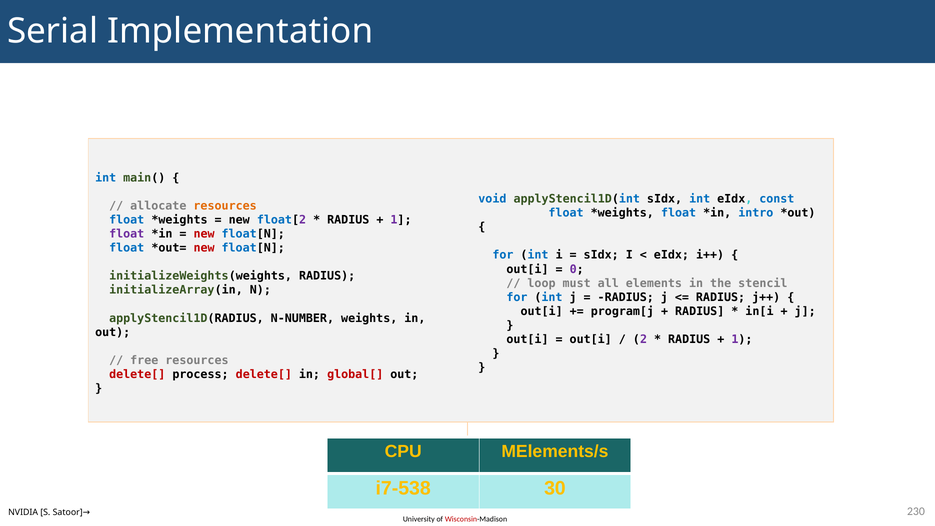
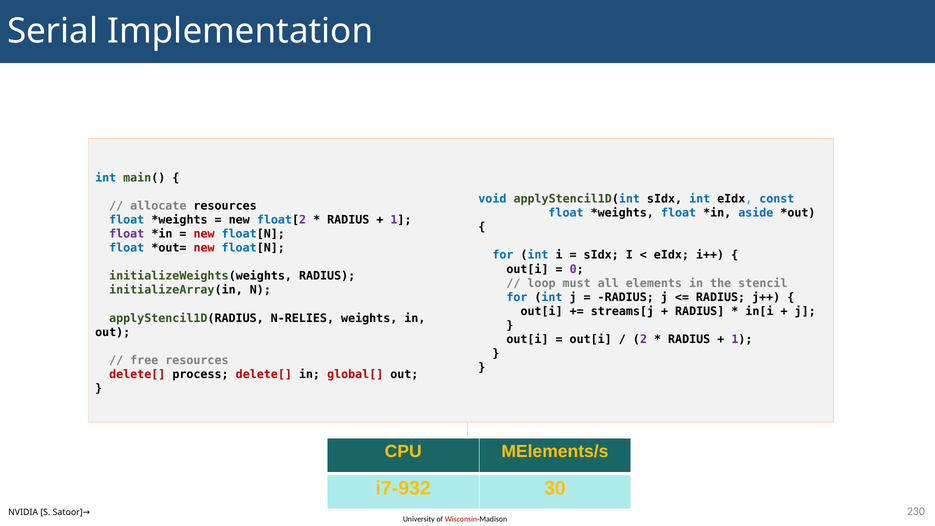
resources at (225, 206) colour: orange -> black
intro: intro -> aside
program[j: program[j -> streams[j
N-NUMBER: N-NUMBER -> N-RELIES
i7-538: i7-538 -> i7-932
